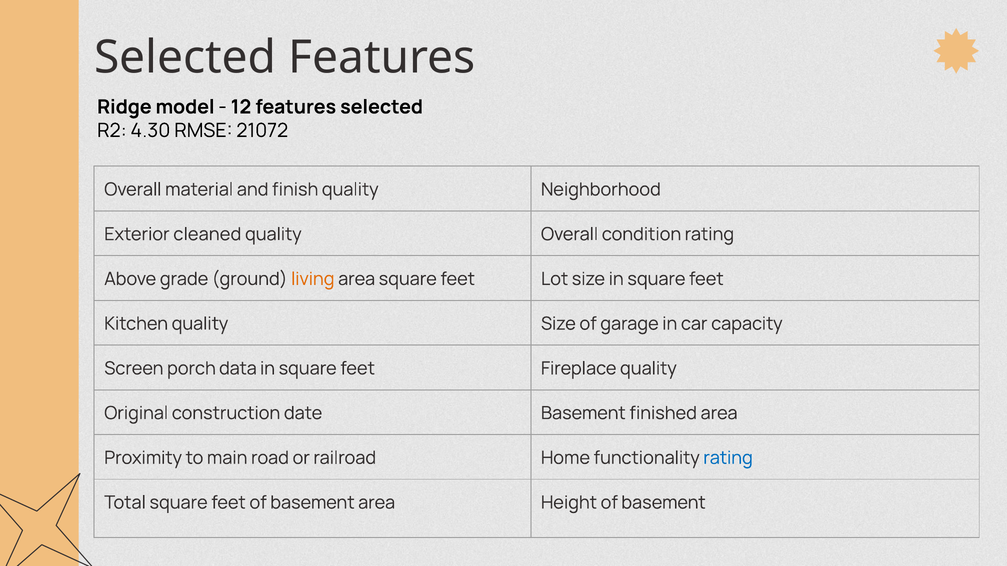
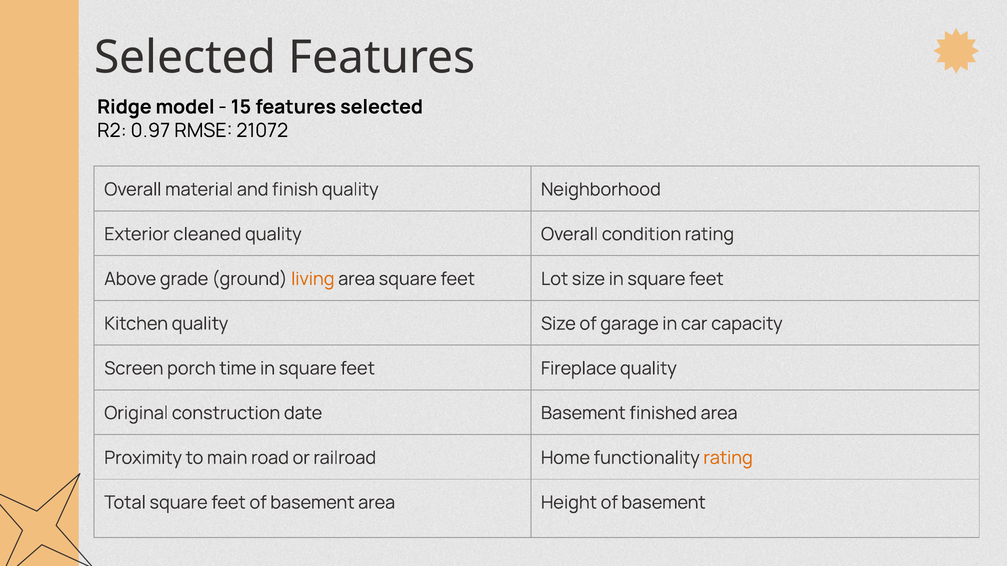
12: 12 -> 15
4.30: 4.30 -> 0.97
data: data -> time
rating at (728, 458) colour: blue -> orange
